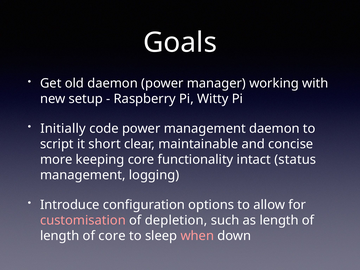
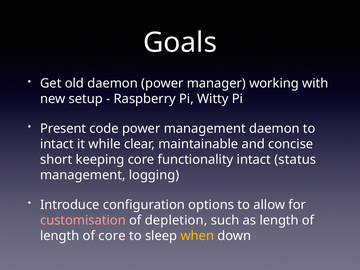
Initially: Initially -> Present
script at (57, 144): script -> intact
short: short -> while
more: more -> short
when colour: pink -> yellow
